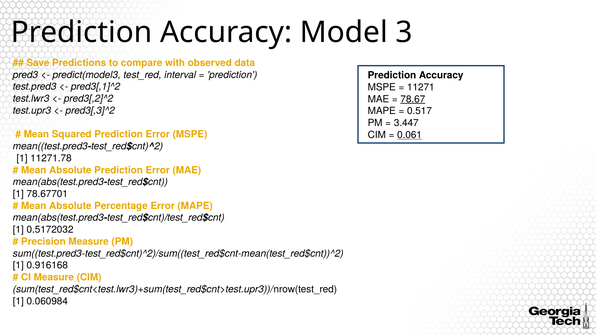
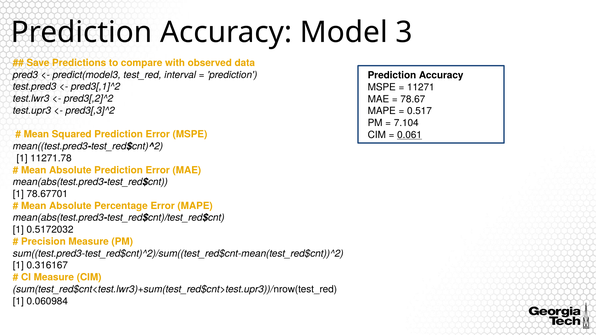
78.67 underline: present -> none
3.447: 3.447 -> 7.104
0.916168: 0.916168 -> 0.316167
